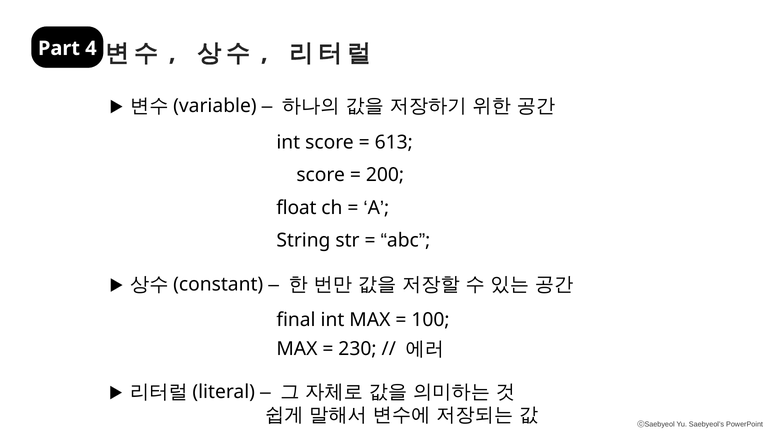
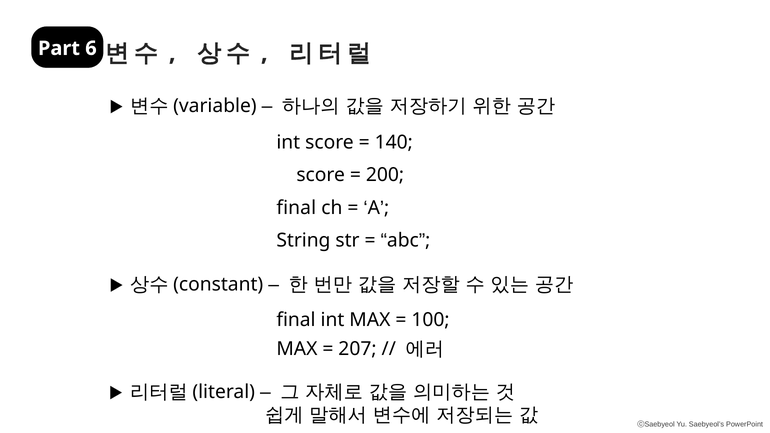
4: 4 -> 6
613: 613 -> 140
float at (296, 208): float -> final
230: 230 -> 207
